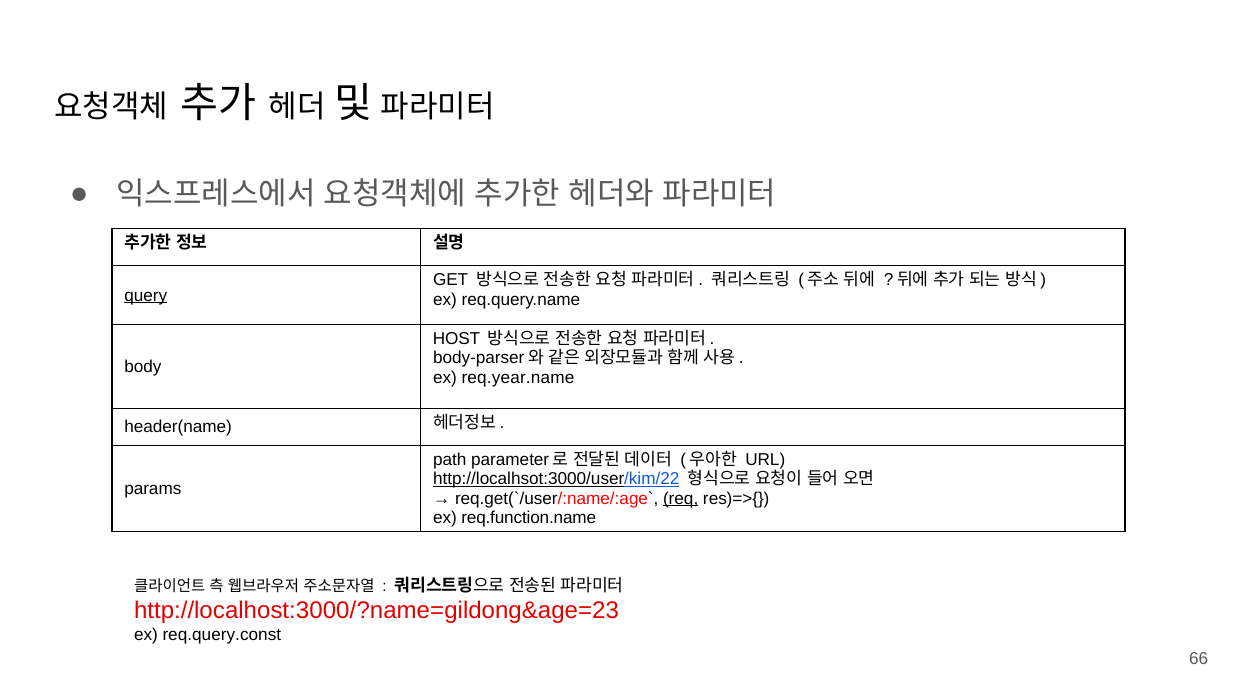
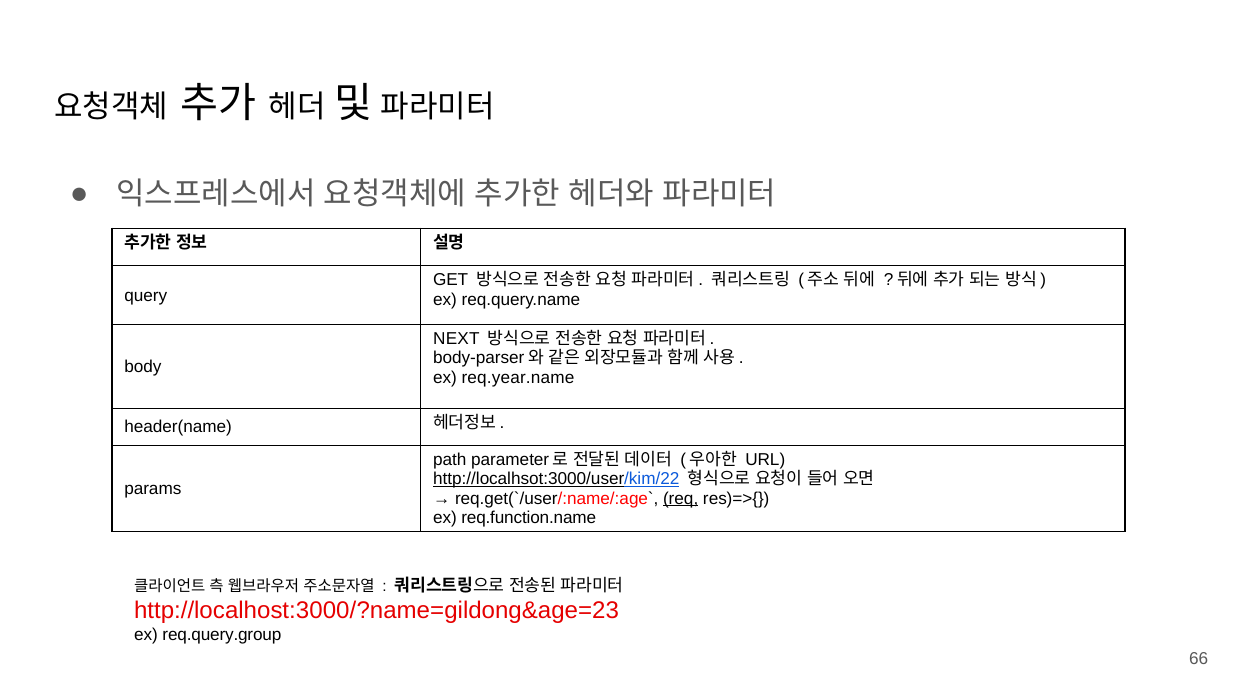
query underline: present -> none
HOST: HOST -> NEXT
req.query.const: req.query.const -> req.query.group
